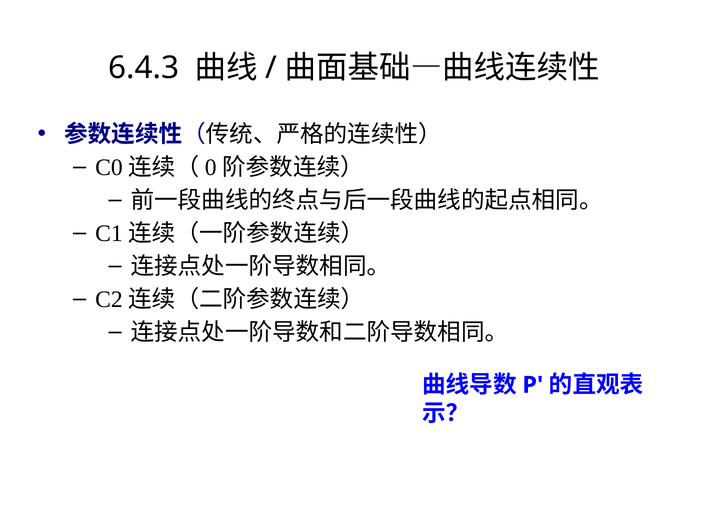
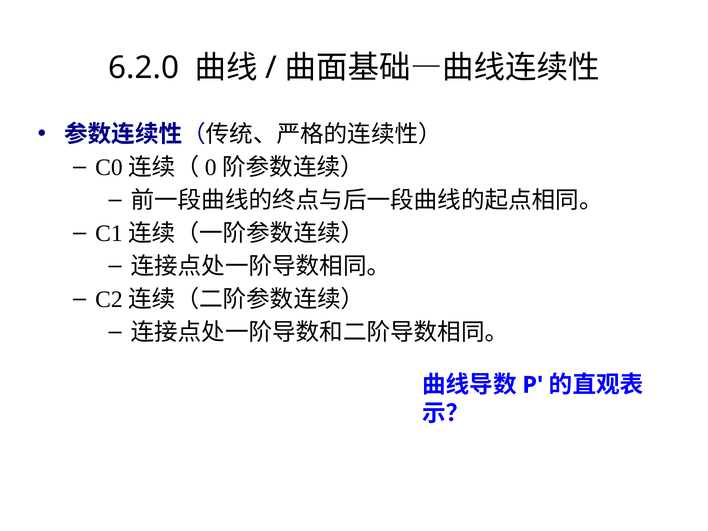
6.4.3: 6.4.3 -> 6.2.0
